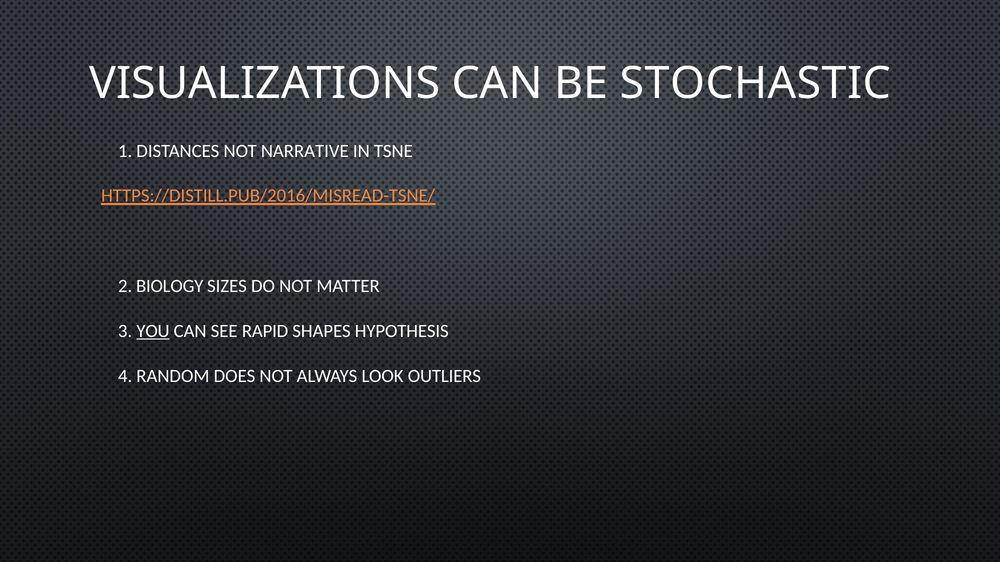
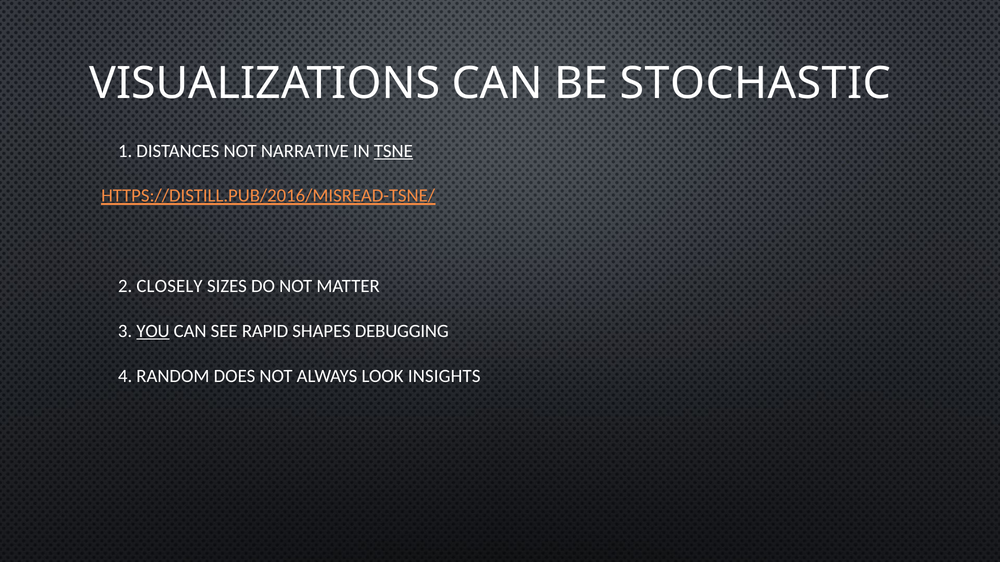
TSNE underline: none -> present
BIOLOGY: BIOLOGY -> CLOSELY
HYPOTHESIS: HYPOTHESIS -> DEBUGGING
OUTLIERS: OUTLIERS -> INSIGHTS
